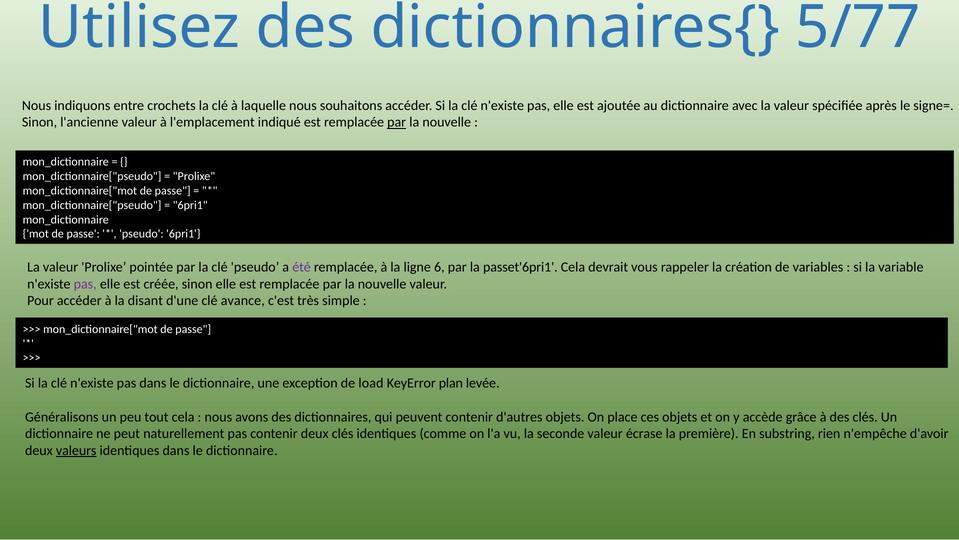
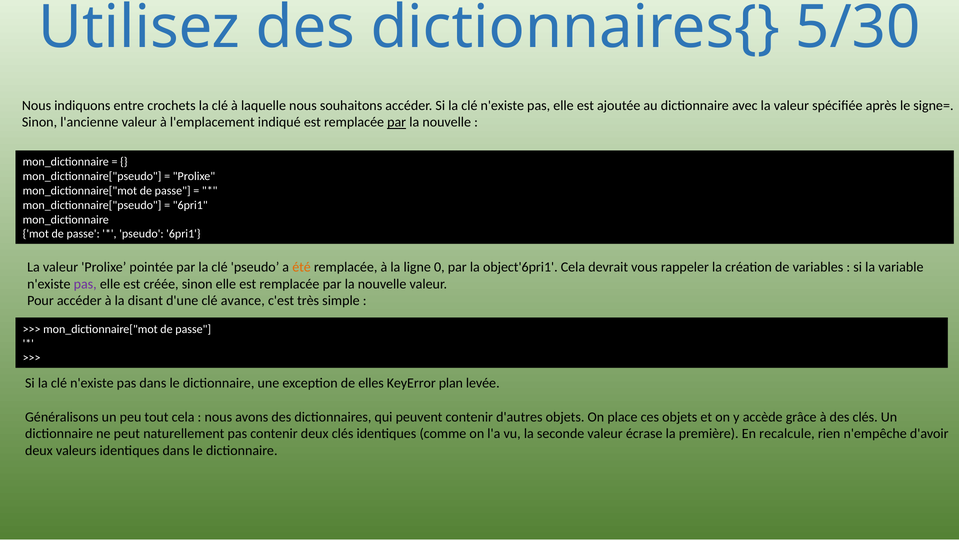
5/77: 5/77 -> 5/30
été colour: purple -> orange
6: 6 -> 0
passet'6pri1: passet'6pri1 -> object'6pri1
load: load -> elles
substring: substring -> recalcule
valeurs underline: present -> none
